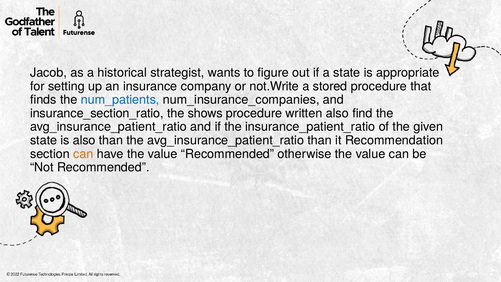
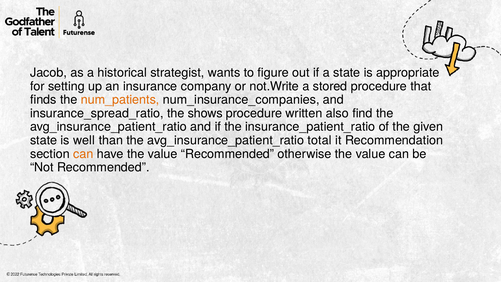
num_patients colour: blue -> orange
insurance_section_ratio: insurance_section_ratio -> insurance_spread_ratio
is also: also -> well
avg_insurance_patient_ratio than: than -> total
